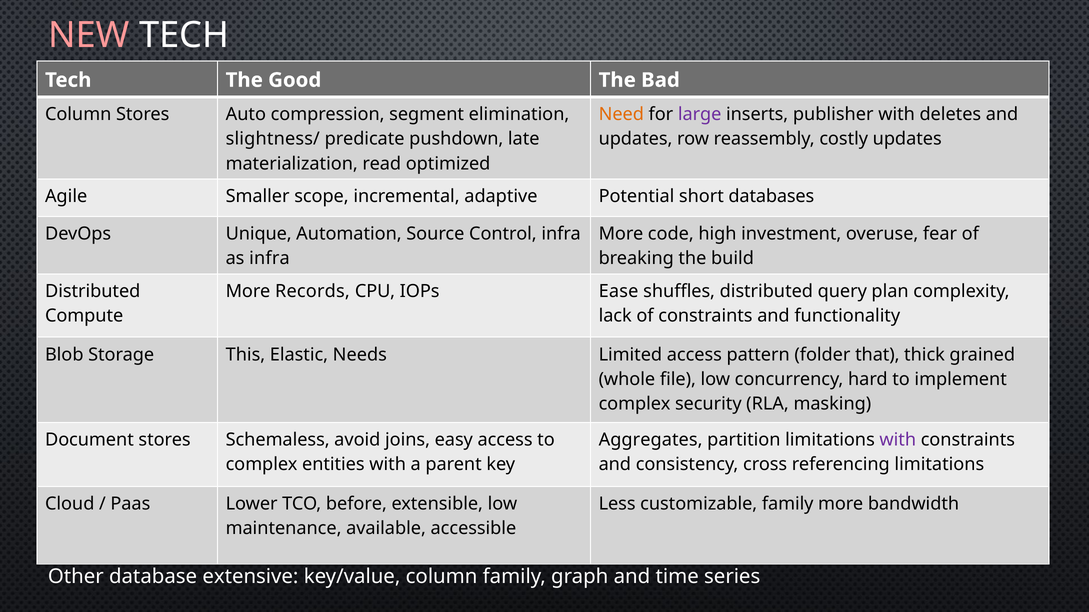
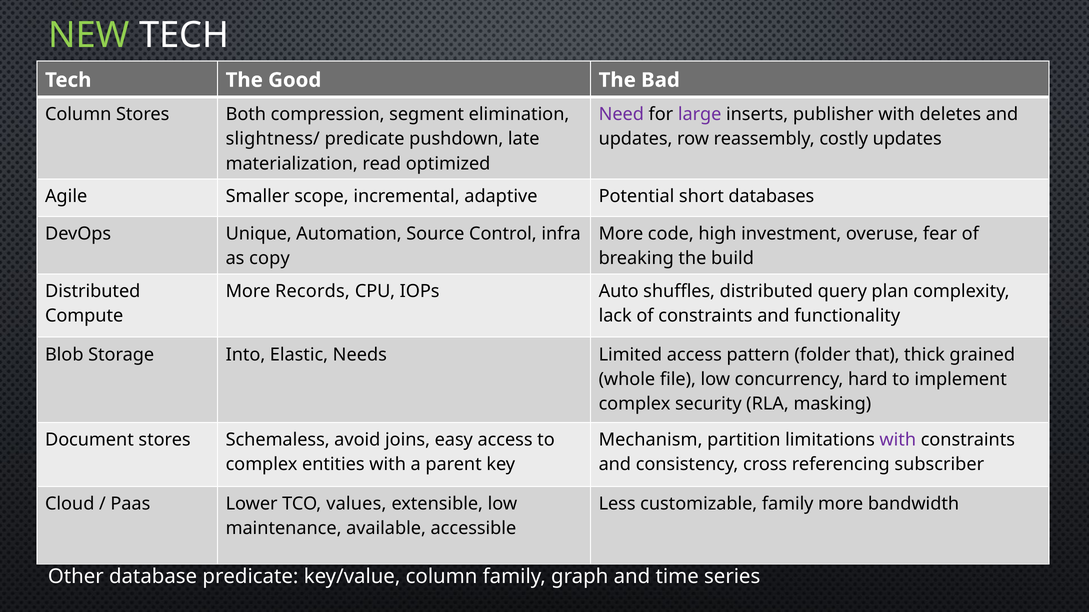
NEW colour: pink -> light green
Auto: Auto -> Both
Need colour: orange -> purple
as infra: infra -> copy
Ease: Ease -> Auto
This: This -> Into
Aggregates: Aggregates -> Mechanism
referencing limitations: limitations -> subscriber
before: before -> values
database extensive: extensive -> predicate
